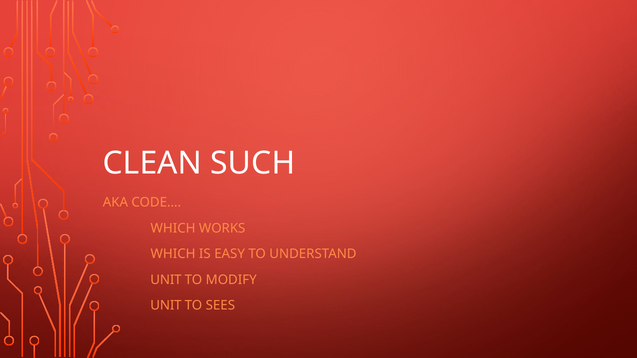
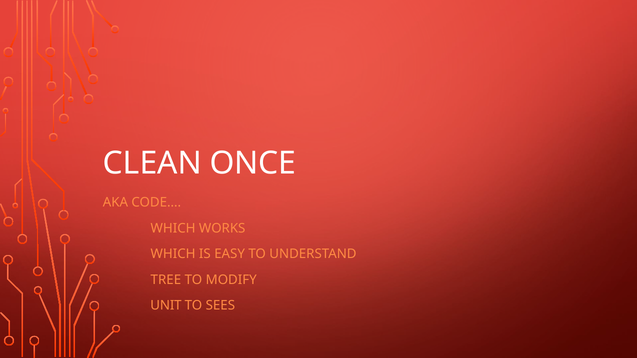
SUCH: SUCH -> ONCE
UNIT at (166, 280): UNIT -> TREE
